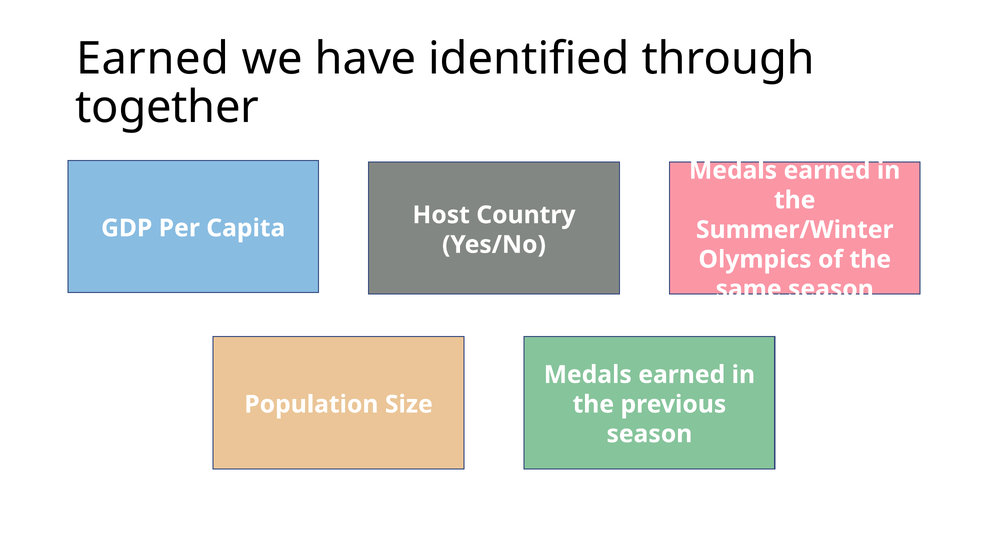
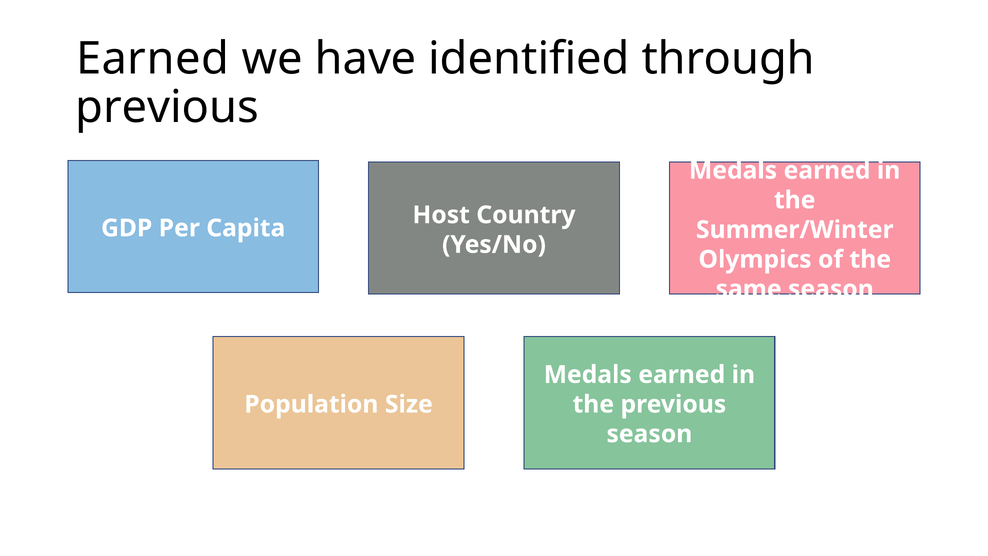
together at (167, 107): together -> previous
